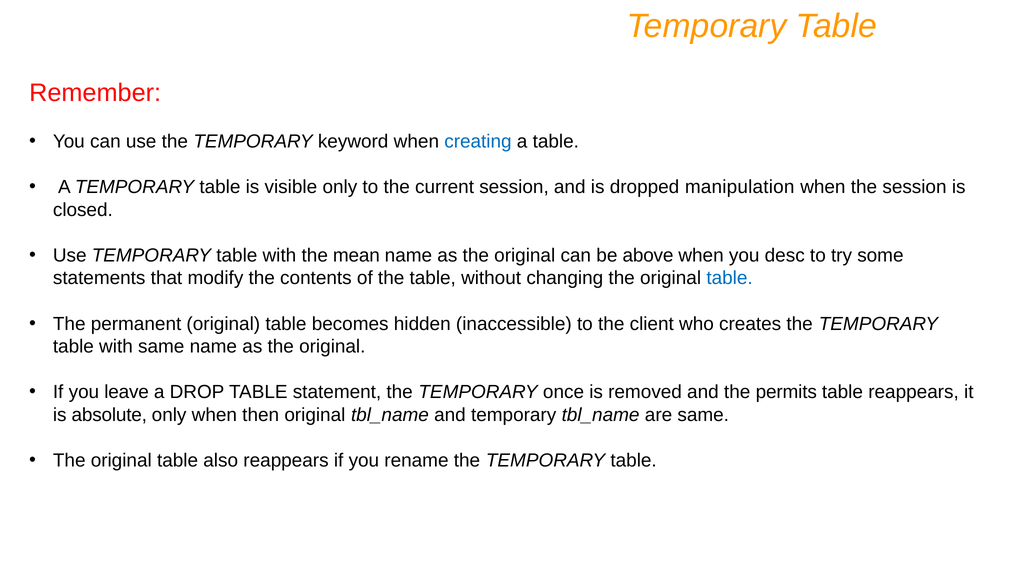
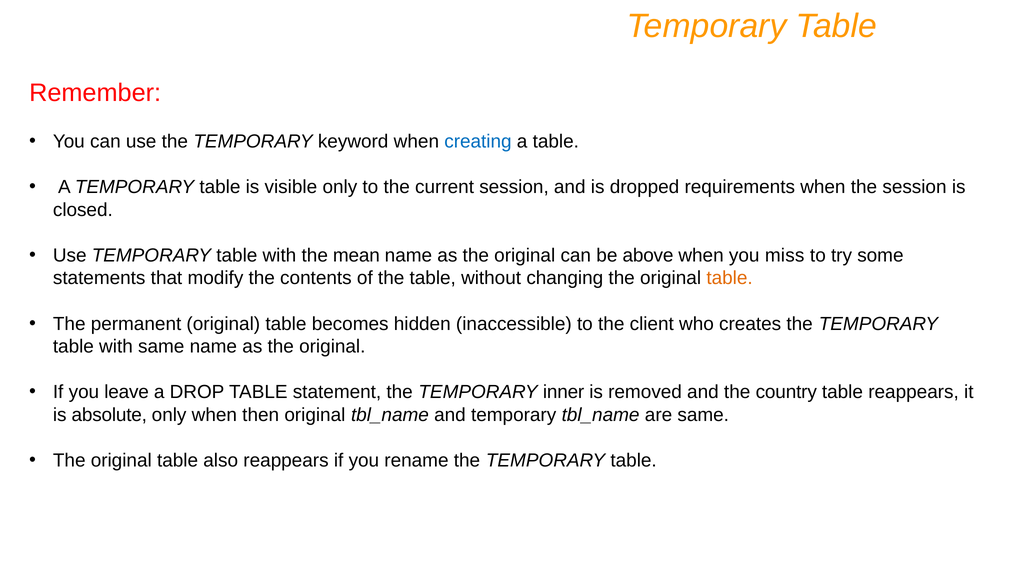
manipulation: manipulation -> requirements
desc: desc -> miss
table at (730, 278) colour: blue -> orange
once: once -> inner
permits: permits -> country
